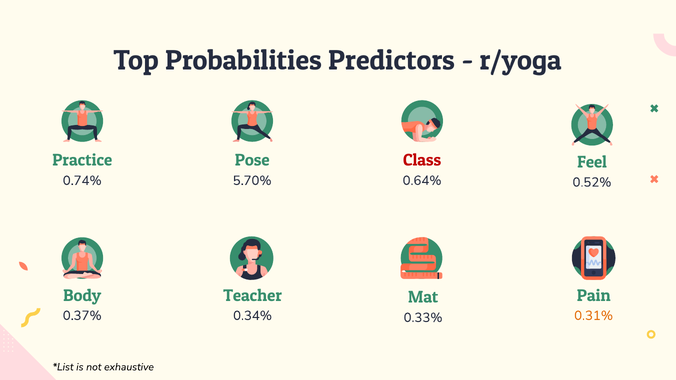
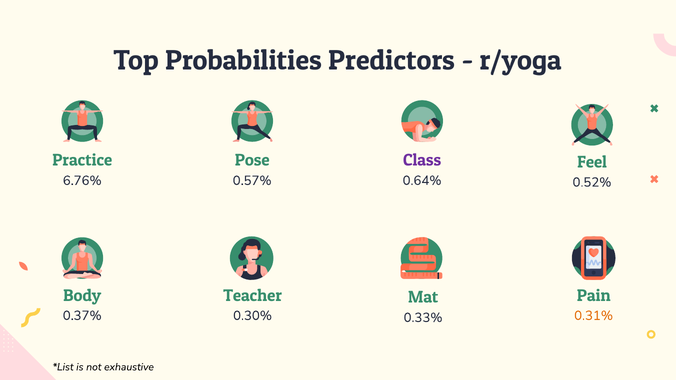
Class colour: red -> purple
0.74%: 0.74% -> 6.76%
5.70%: 5.70% -> 0.57%
0.34%: 0.34% -> 0.30%
